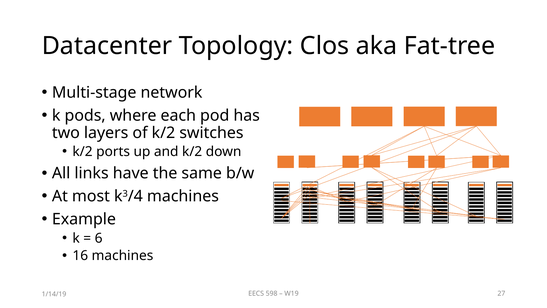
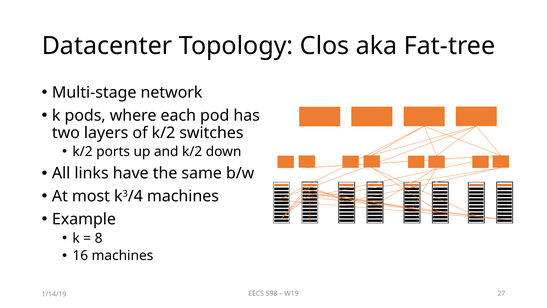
6: 6 -> 8
